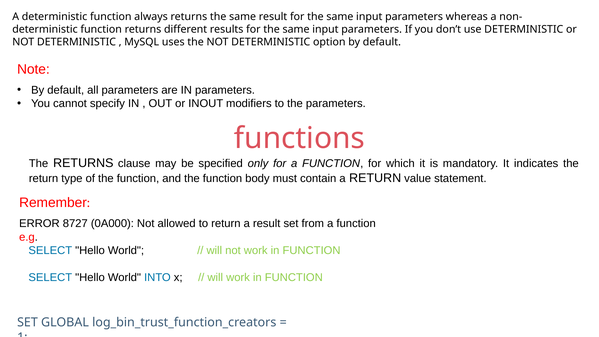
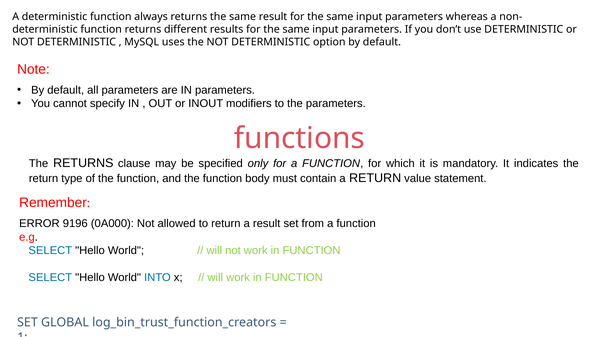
8727: 8727 -> 9196
